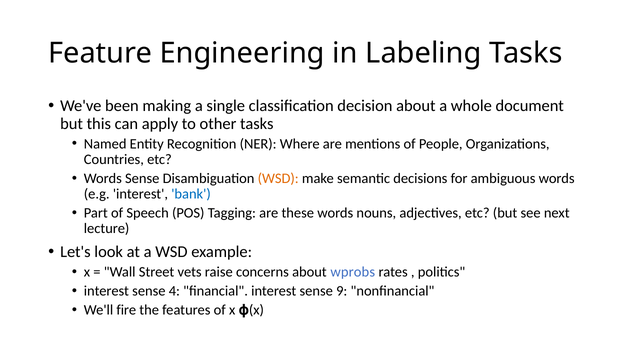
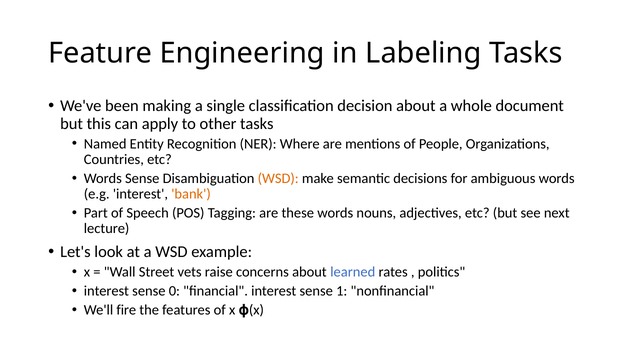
bank colour: blue -> orange
wprobs: wprobs -> learned
4: 4 -> 0
9: 9 -> 1
